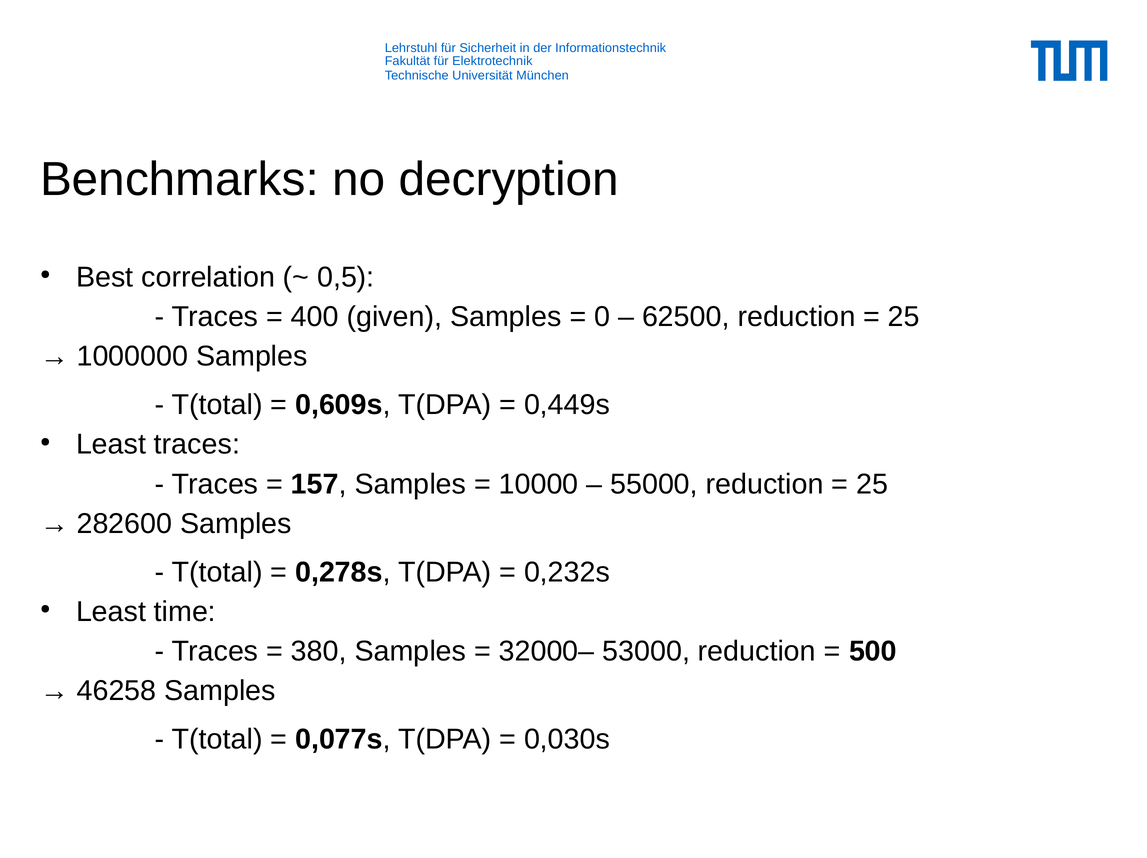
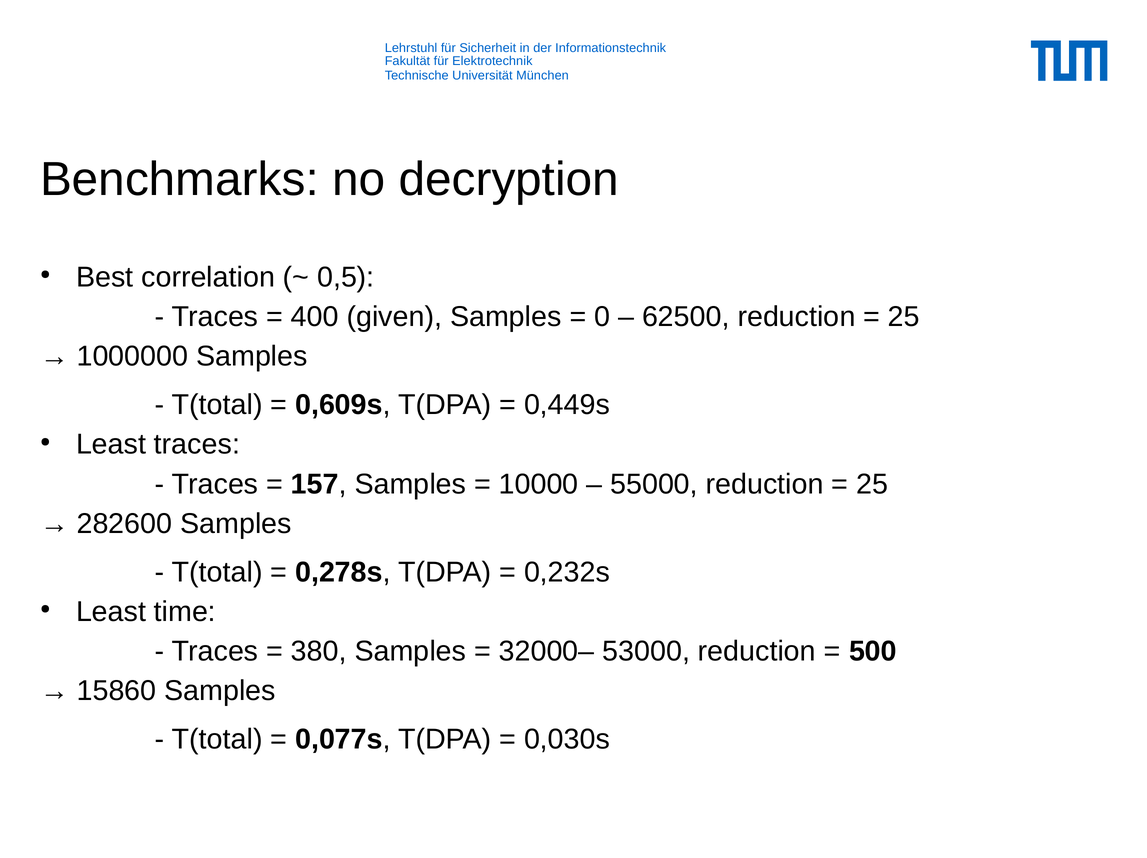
46258: 46258 -> 15860
